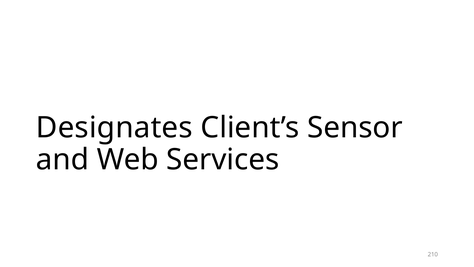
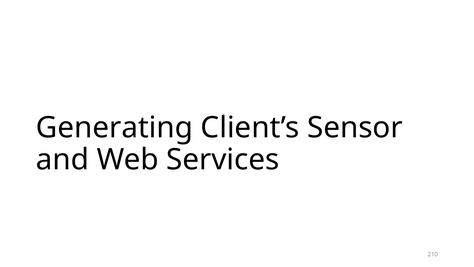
Designates: Designates -> Generating
